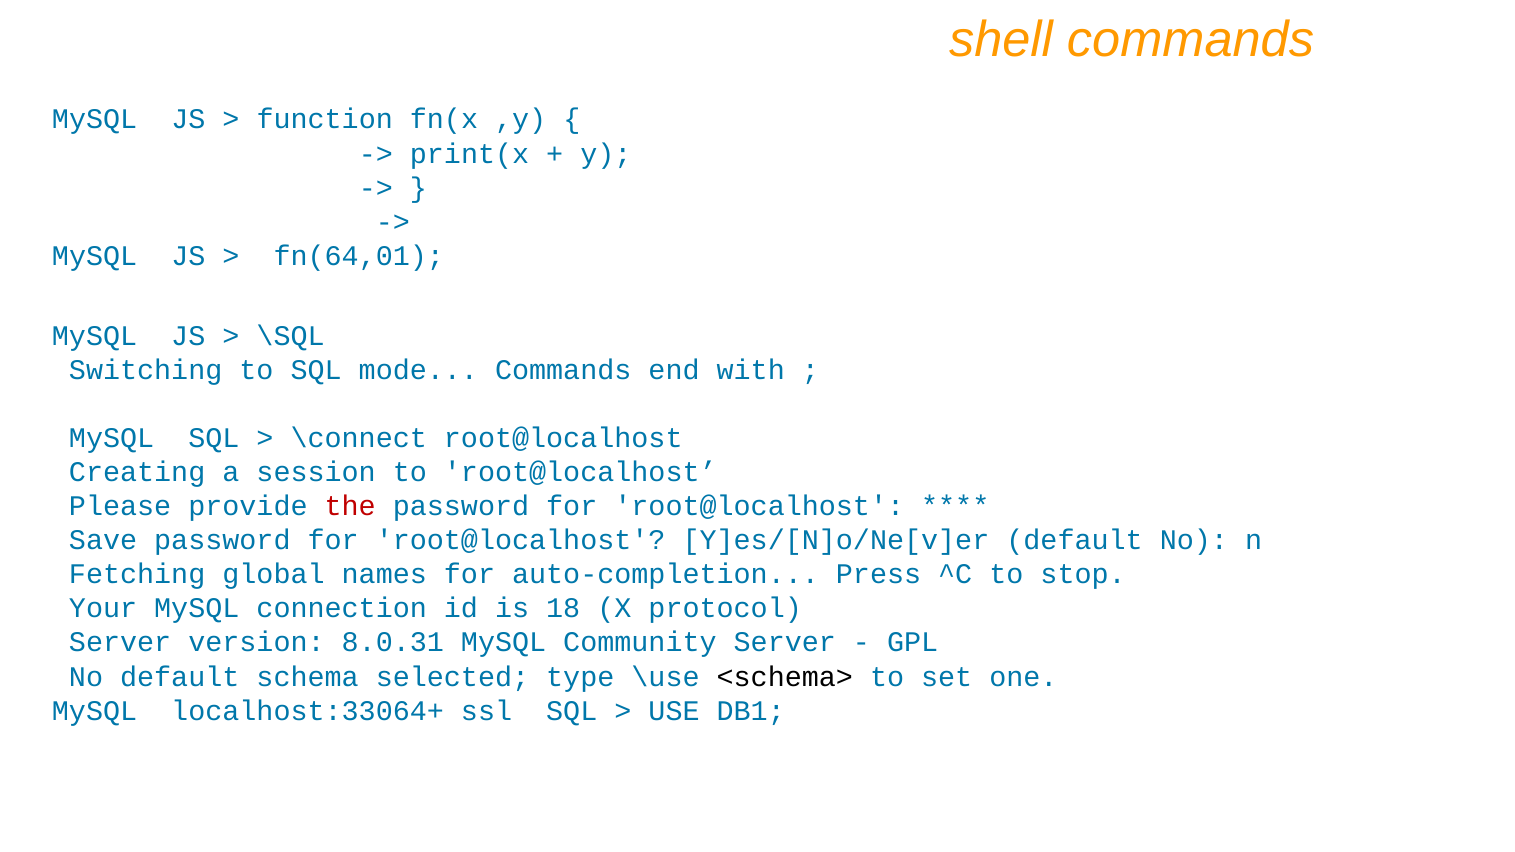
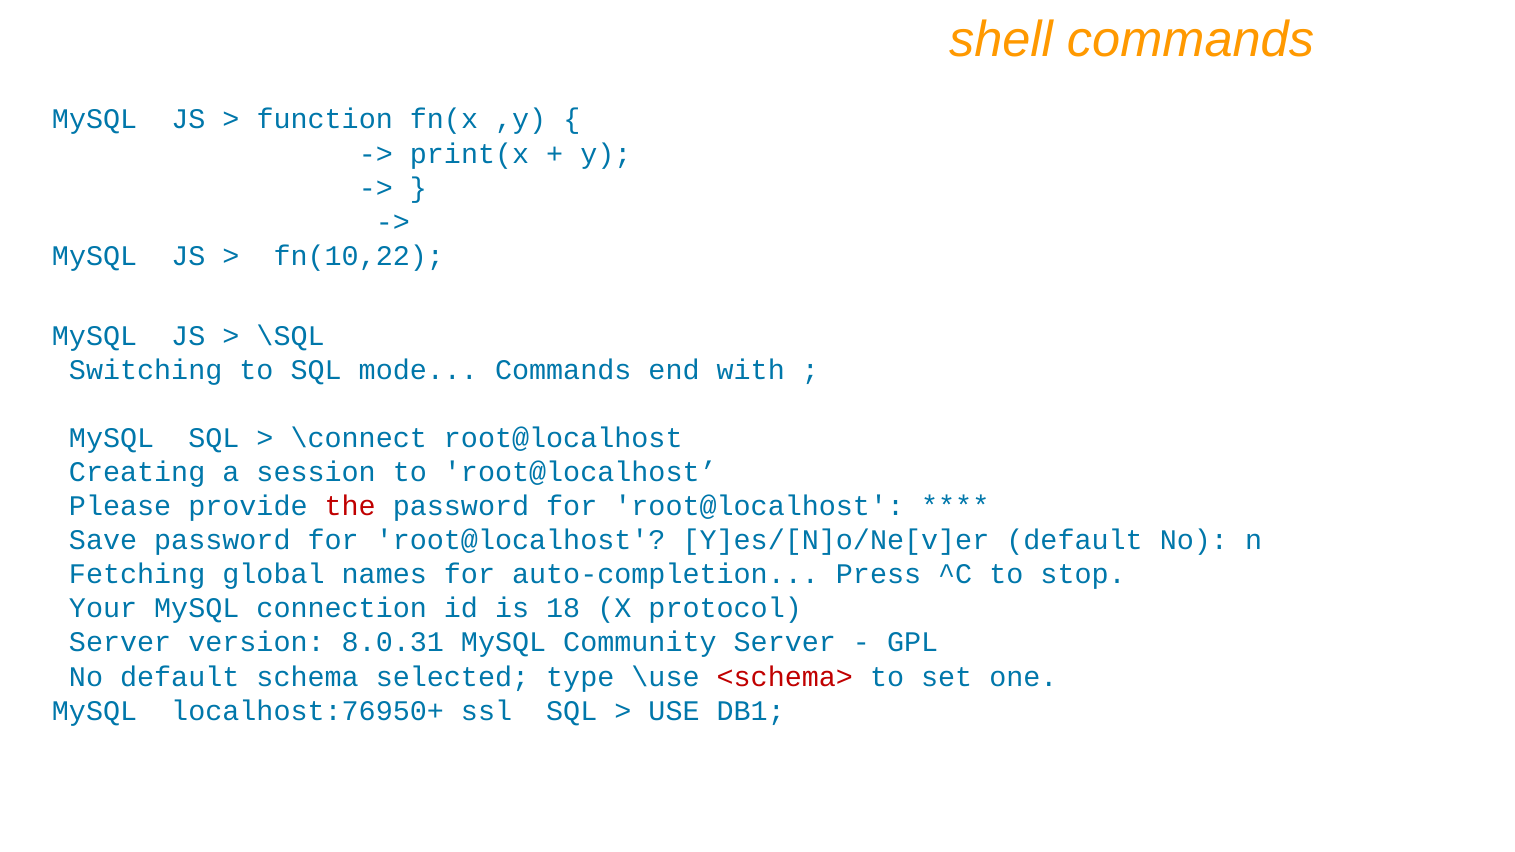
fn(64,01: fn(64,01 -> fn(10,22
<schema> colour: black -> red
localhost:33064+: localhost:33064+ -> localhost:76950+
